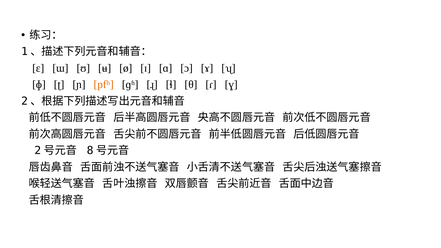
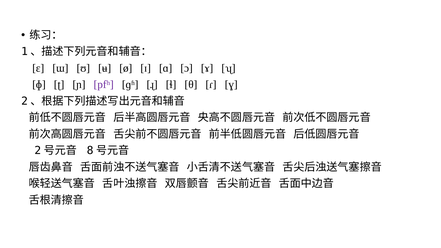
pfʰ colour: orange -> purple
